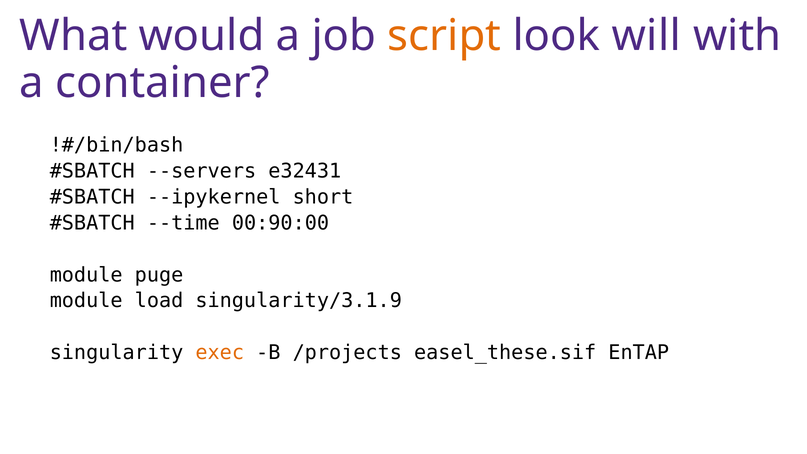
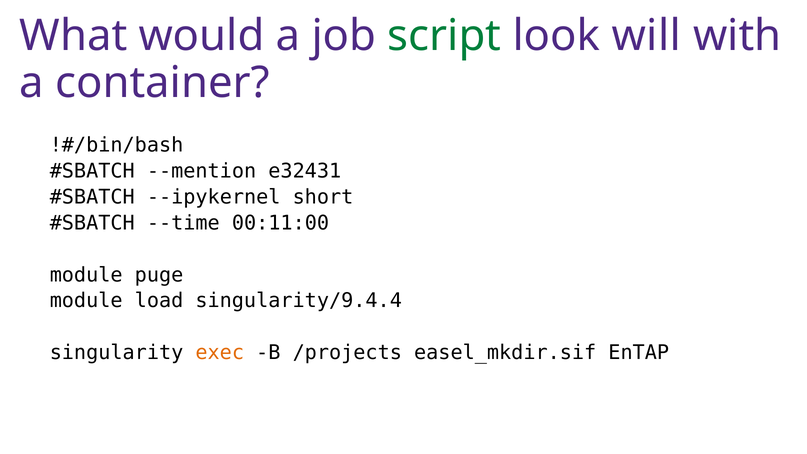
script colour: orange -> green
--servers: --servers -> --mention
00:90:00: 00:90:00 -> 00:11:00
singularity/3.1.9: singularity/3.1.9 -> singularity/9.4.4
easel_these.sif: easel_these.sif -> easel_mkdir.sif
